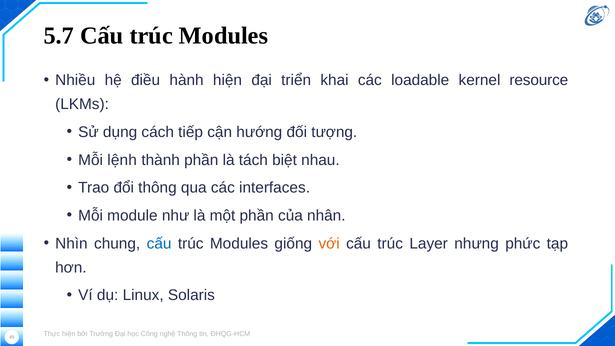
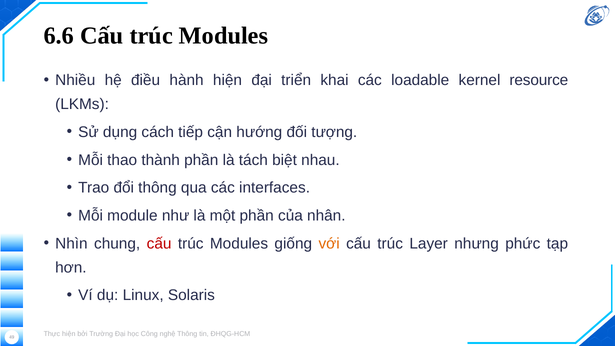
5.7: 5.7 -> 6.6
lệnh: lệnh -> thao
cấu at (159, 243) colour: blue -> red
